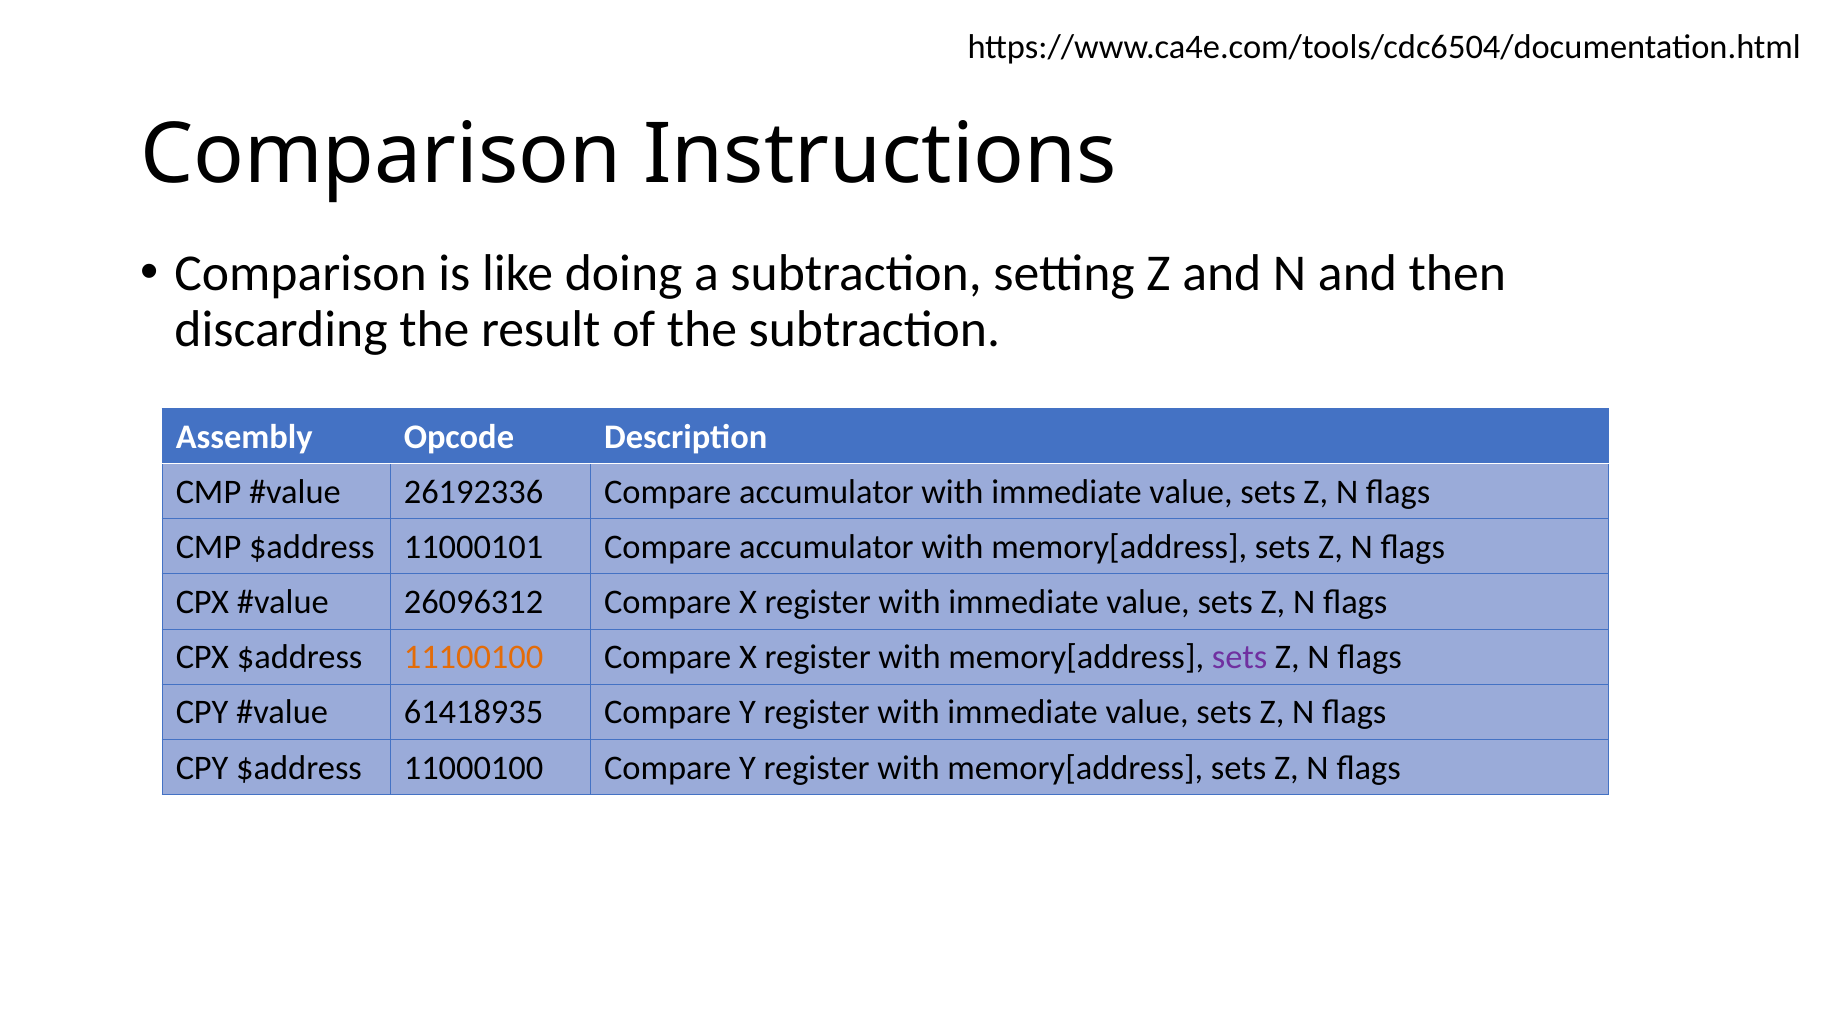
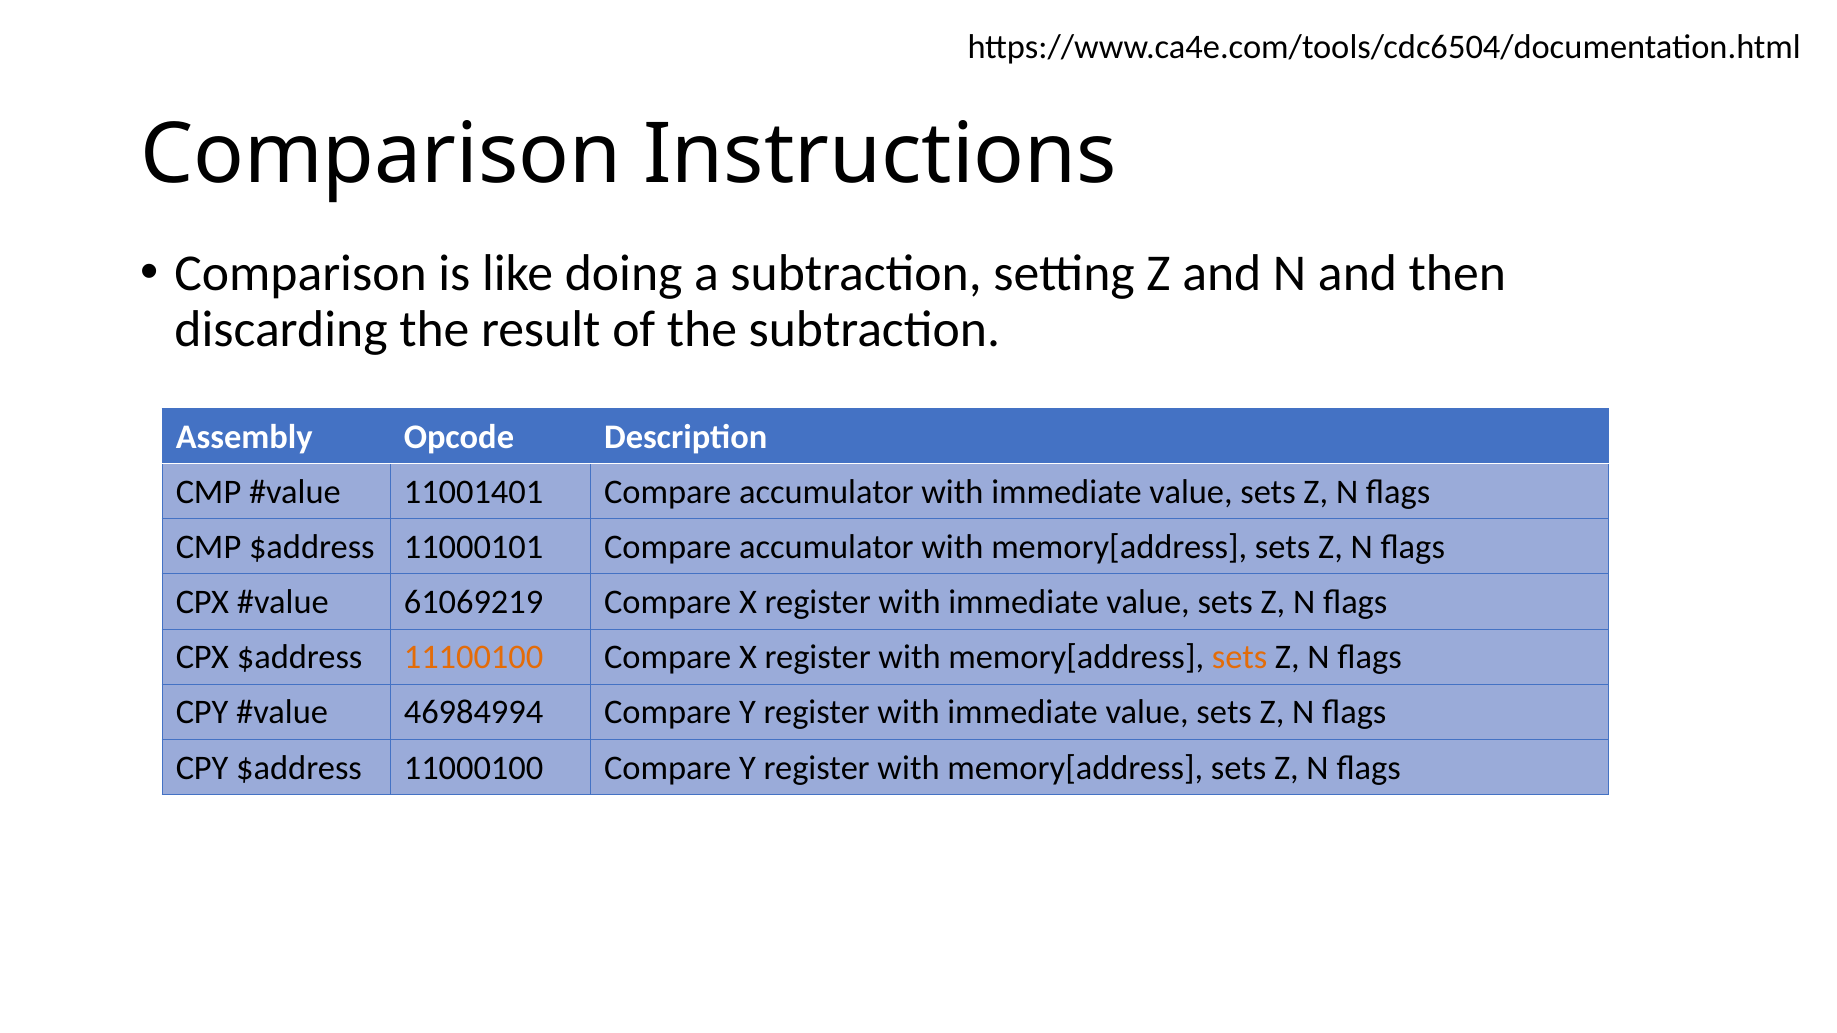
26192336: 26192336 -> 11001401
26096312: 26096312 -> 61069219
sets at (1240, 658) colour: purple -> orange
61418935: 61418935 -> 46984994
